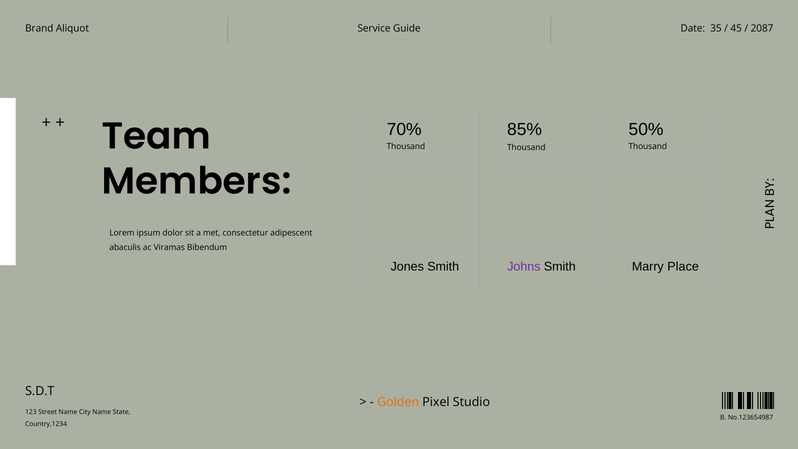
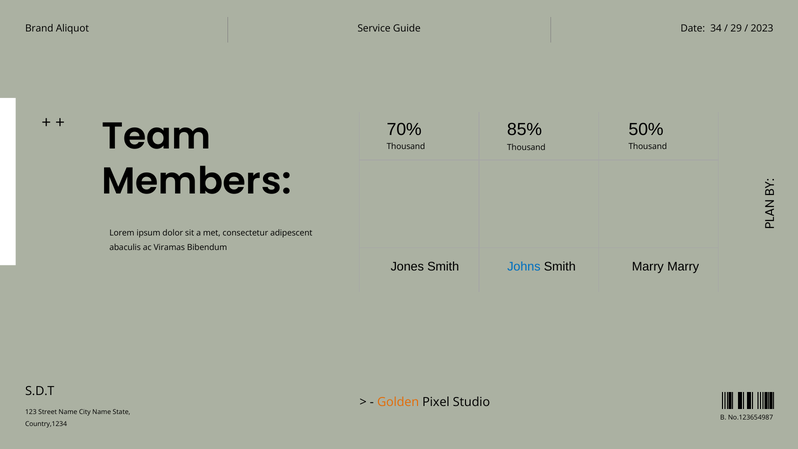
35: 35 -> 34
45: 45 -> 29
2087: 2087 -> 2023
Johns colour: purple -> blue
Marry Place: Place -> Marry
